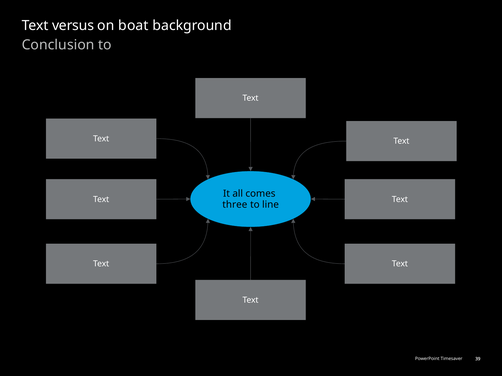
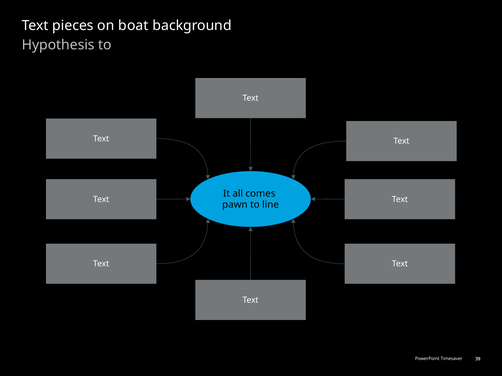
versus: versus -> pieces
Conclusion: Conclusion -> Hypothesis
three: three -> pawn
